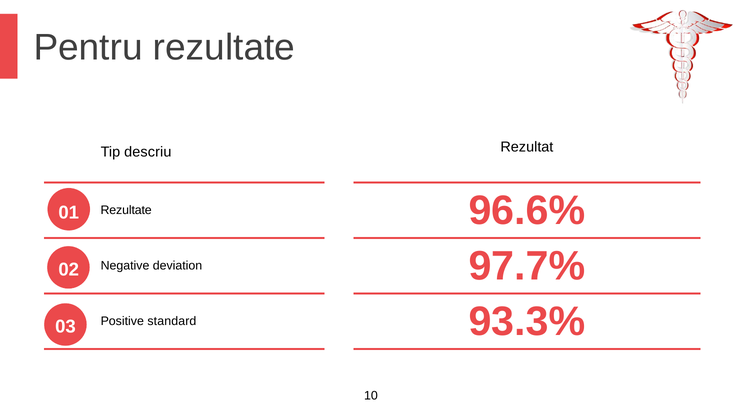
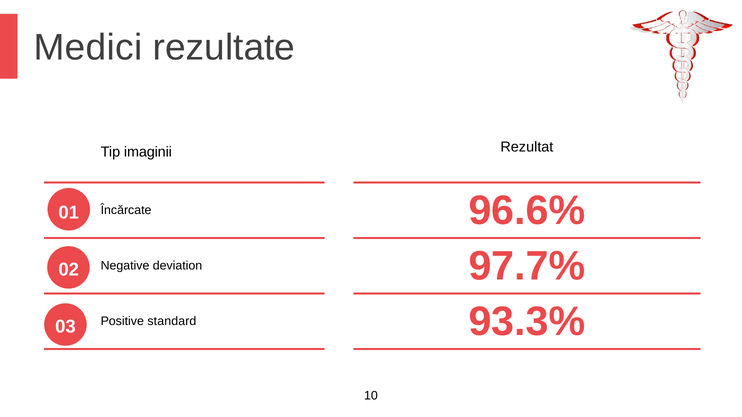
Pentru: Pentru -> Medici
descriu: descriu -> imaginii
Rezultate at (126, 211): Rezultate -> Încărcate
